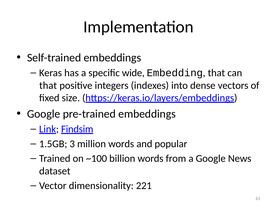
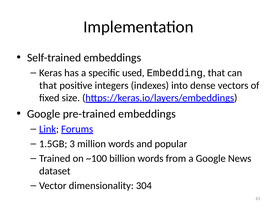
wide: wide -> used
Findsim: Findsim -> Forums
221: 221 -> 304
